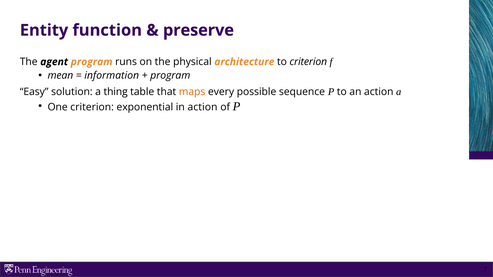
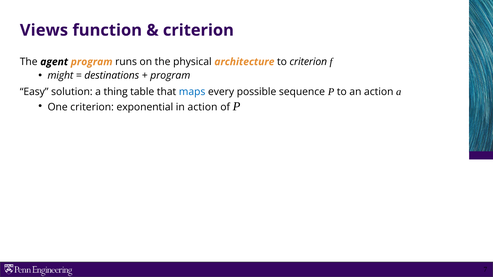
Entity: Entity -> Views
preserve at (198, 30): preserve -> criterion
mean: mean -> might
information: information -> destinations
maps colour: orange -> blue
